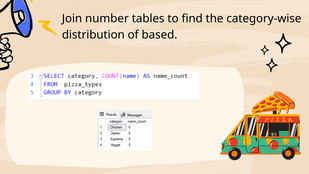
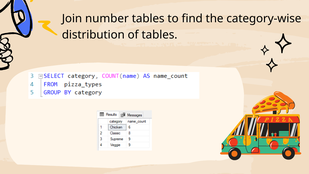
of based: based -> tables
